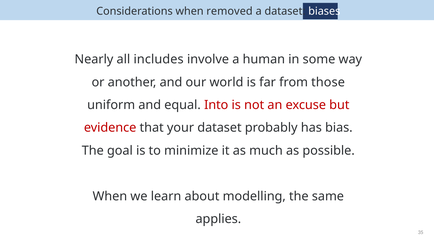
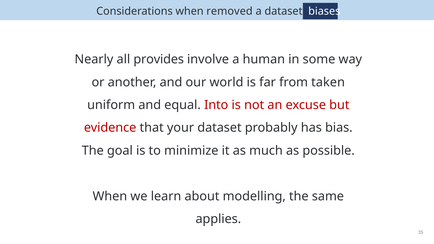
includes: includes -> provides
those: those -> taken
